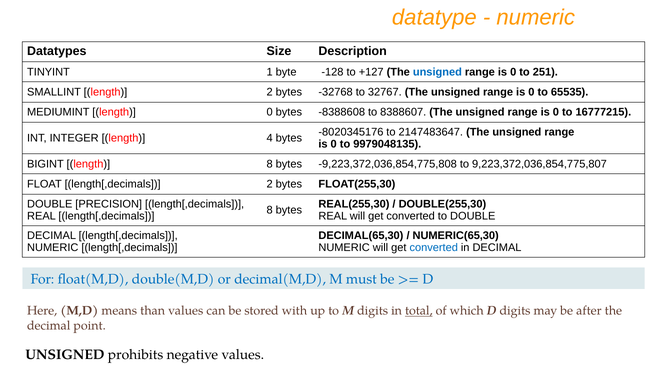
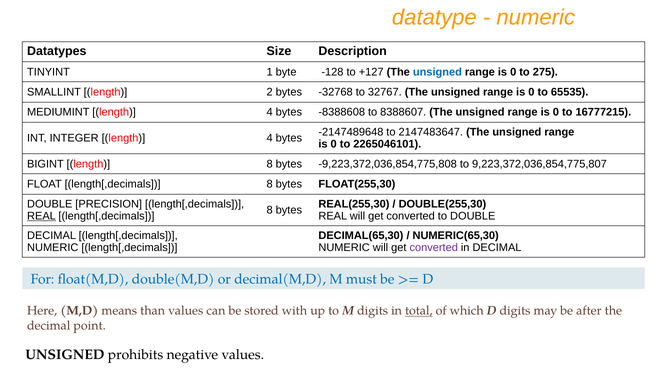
251: 251 -> 275
MEDIUMINT length 0: 0 -> 4
-8020345176: -8020345176 -> -2147489648
9979048135: 9979048135 -> 2265046101
FLOAT length[,decimals 2: 2 -> 8
REAL at (41, 216) underline: none -> present
converted at (434, 248) colour: blue -> purple
